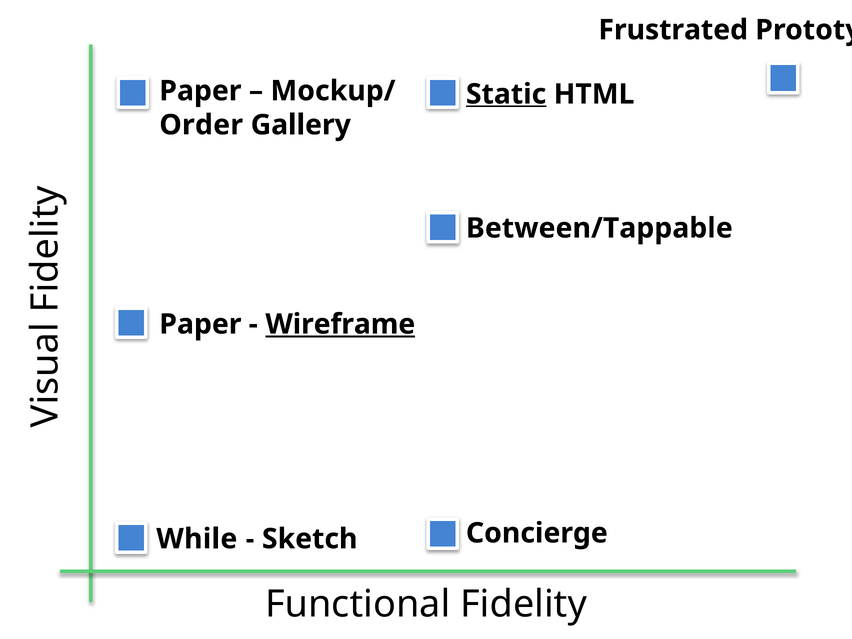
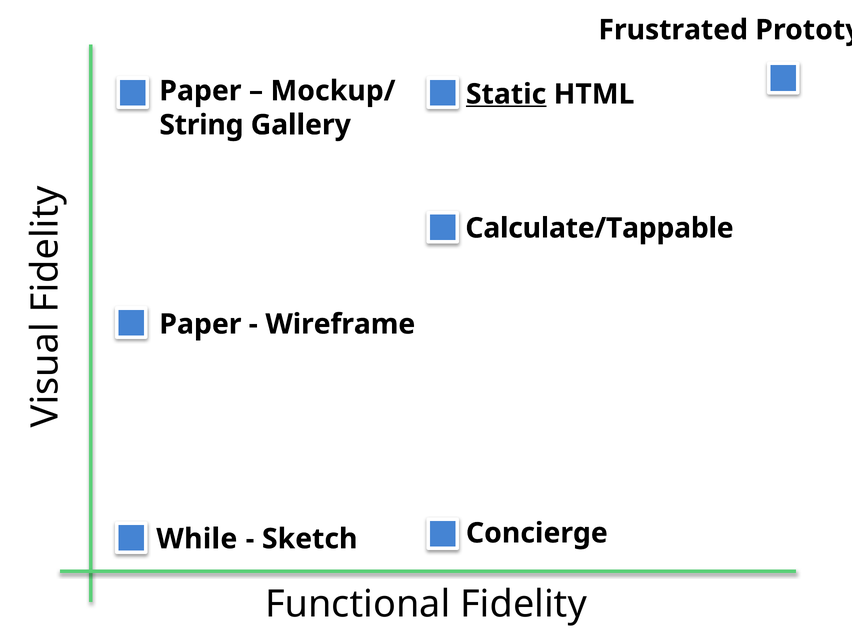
Order: Order -> String
Between/Tappable: Between/Tappable -> Calculate/Tappable
Wireframe underline: present -> none
